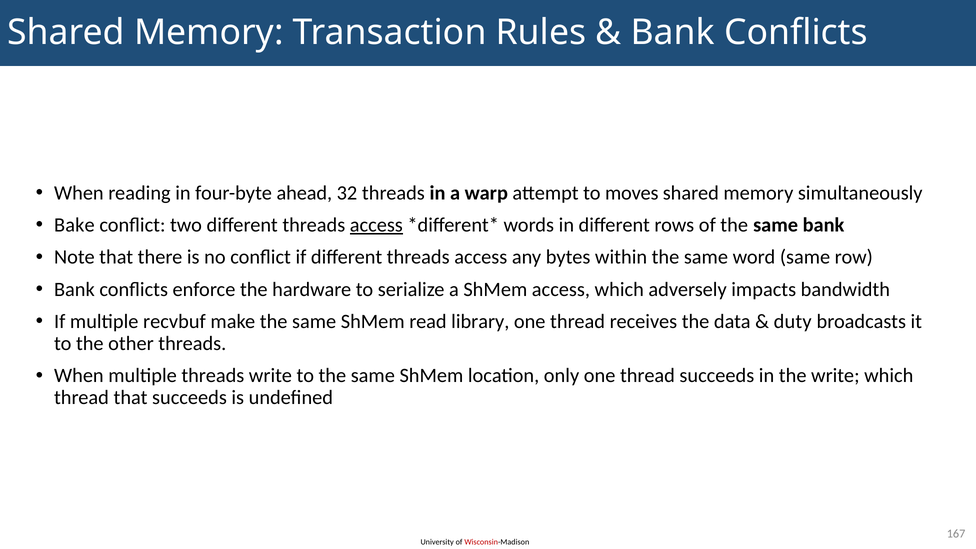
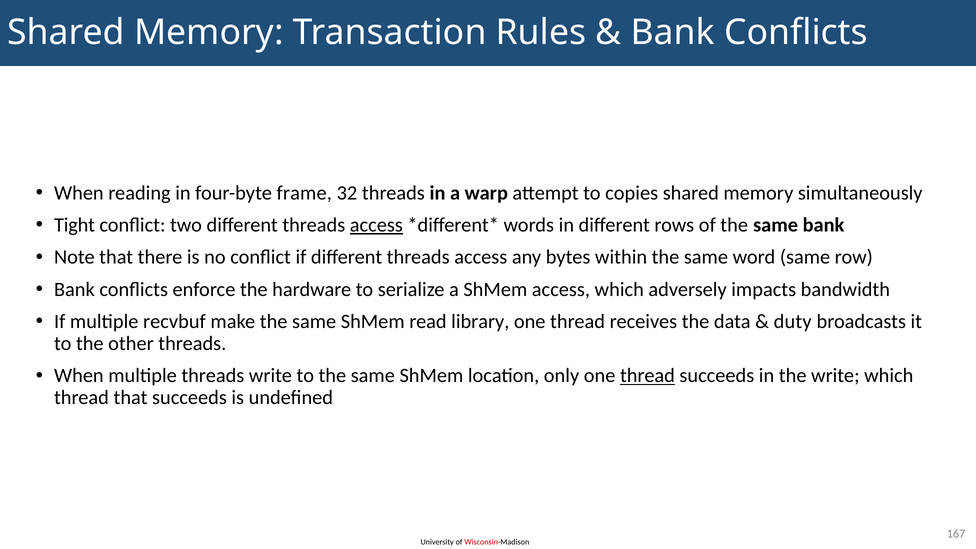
ahead: ahead -> frame
moves: moves -> copies
Bake: Bake -> Tight
thread at (647, 376) underline: none -> present
